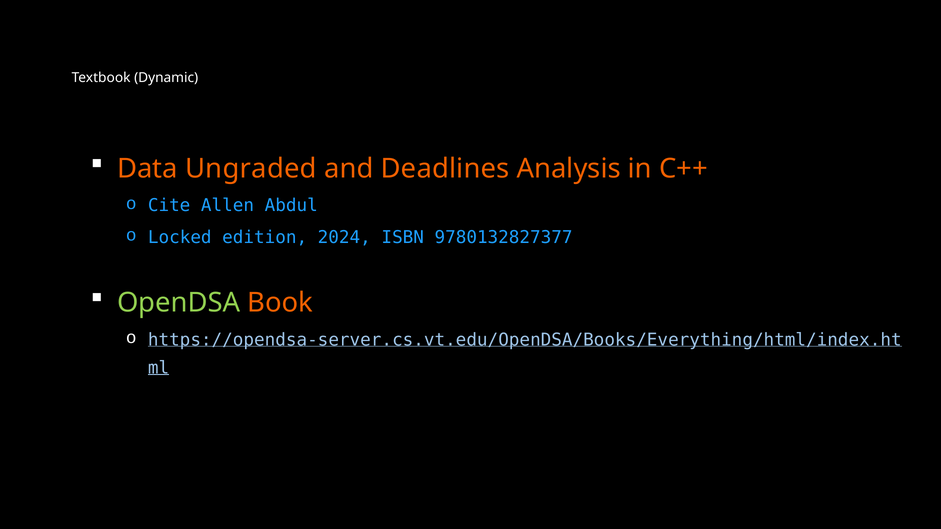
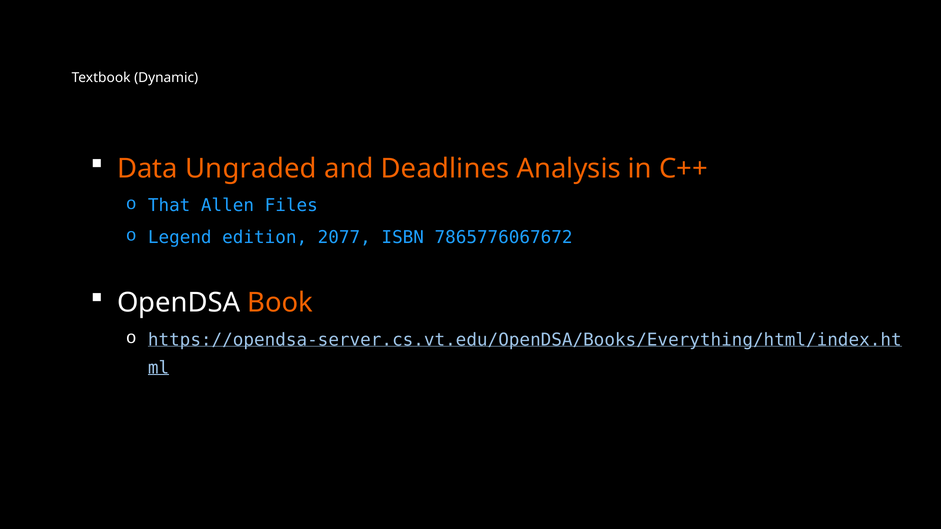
Cite: Cite -> That
Abdul: Abdul -> Files
Locked: Locked -> Legend
2024: 2024 -> 2077
9780132827377: 9780132827377 -> 7865776067672
OpenDSA colour: light green -> white
